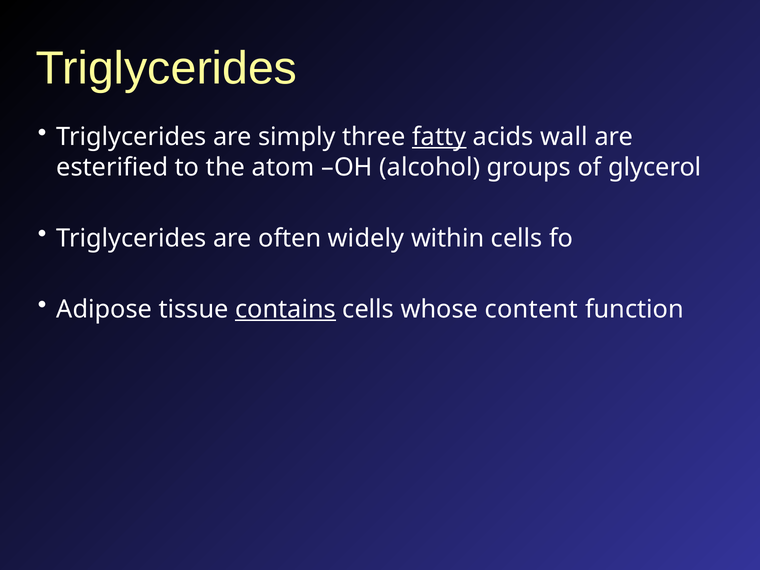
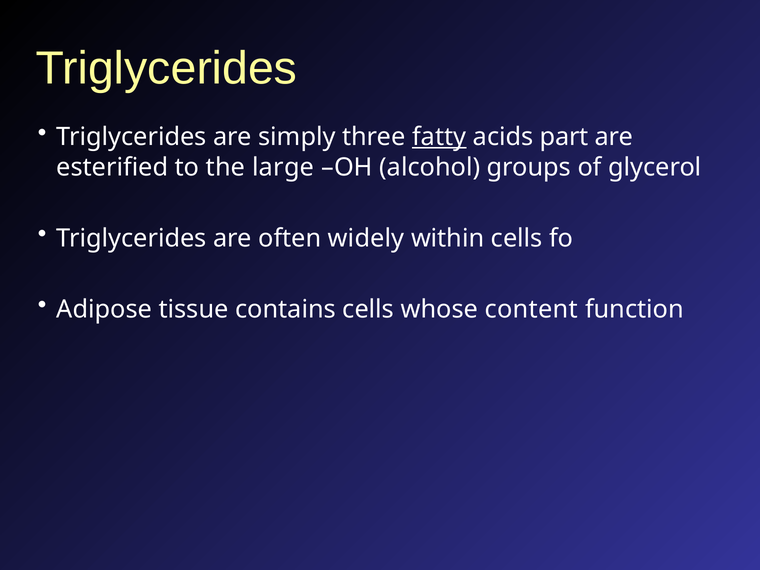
wall: wall -> part
atom: atom -> large
contains underline: present -> none
